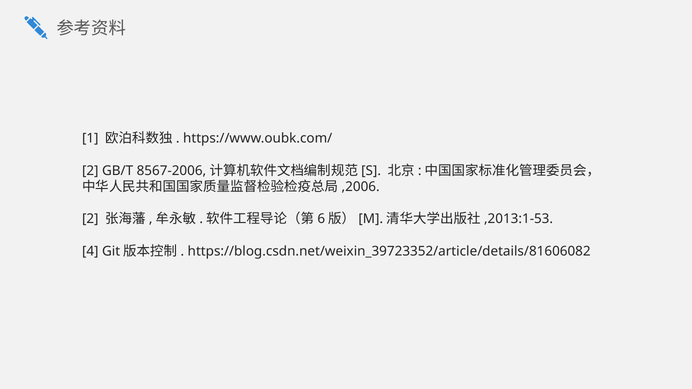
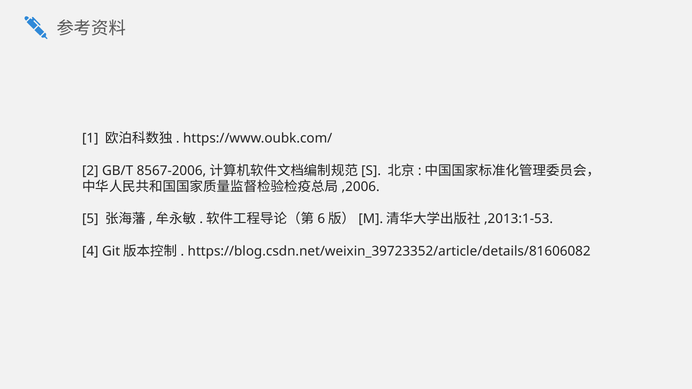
2 at (90, 219): 2 -> 5
